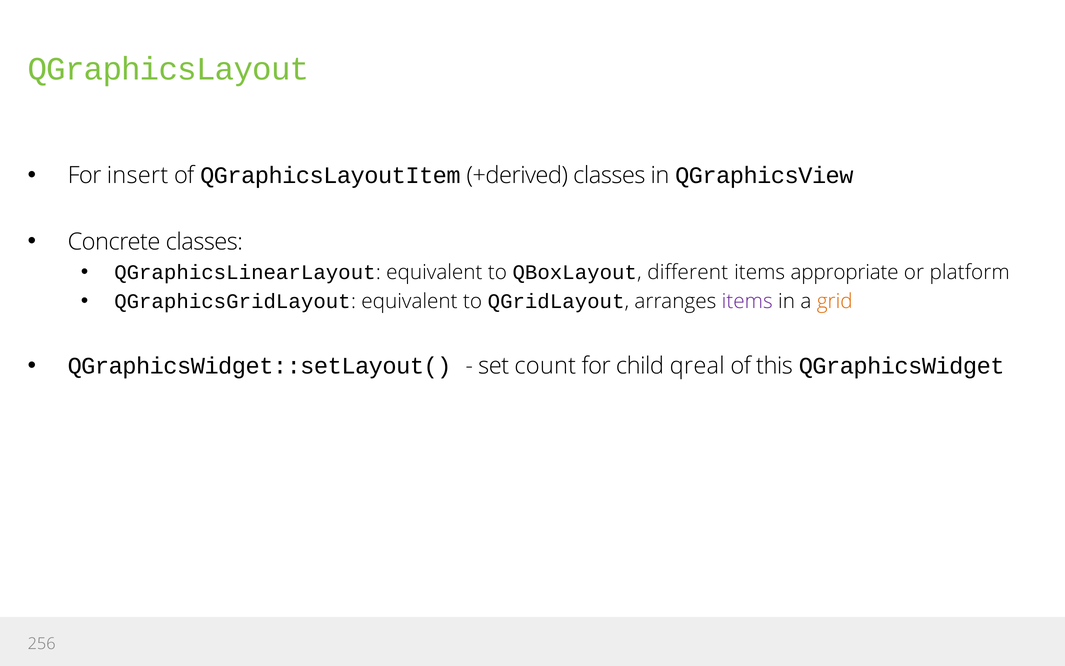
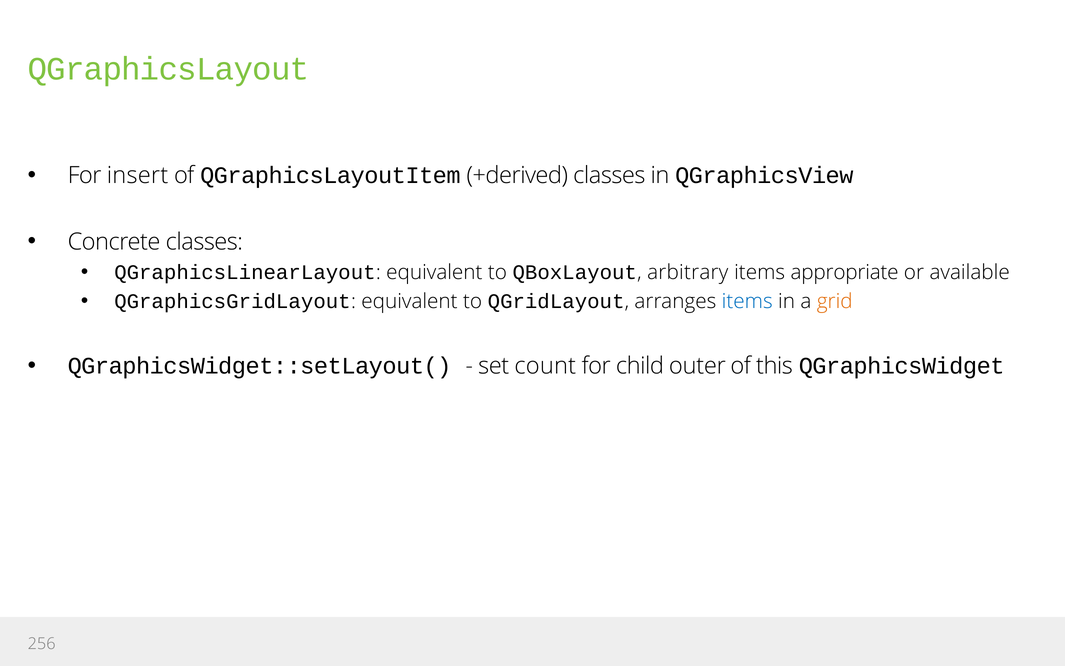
different: different -> arbitrary
platform: platform -> available
items at (747, 301) colour: purple -> blue
qreal: qreal -> outer
